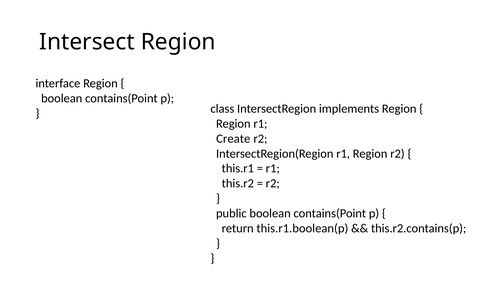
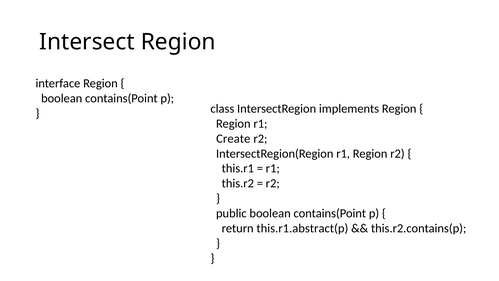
this.r1.boolean(p: this.r1.boolean(p -> this.r1.abstract(p
